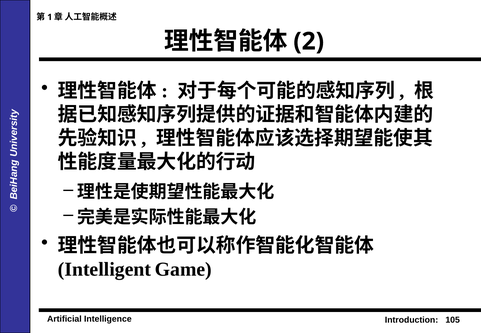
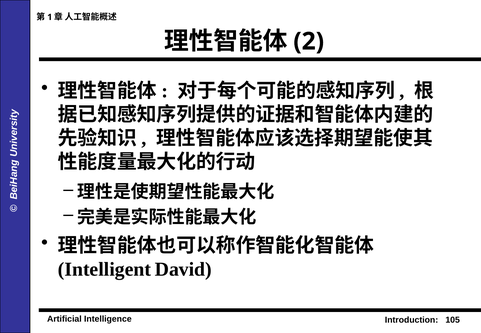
Game: Game -> David
